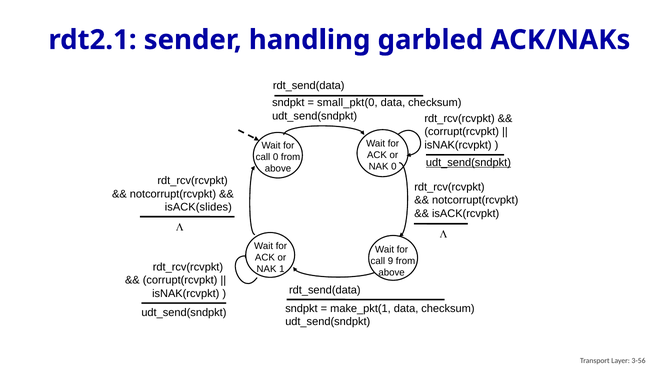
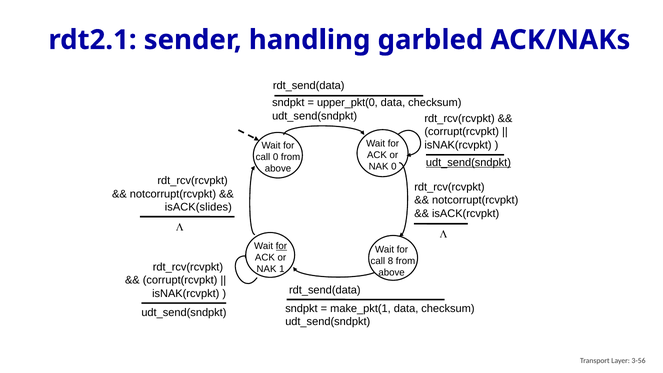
small_pkt(0: small_pkt(0 -> upper_pkt(0
for at (281, 246) underline: none -> present
9: 9 -> 8
